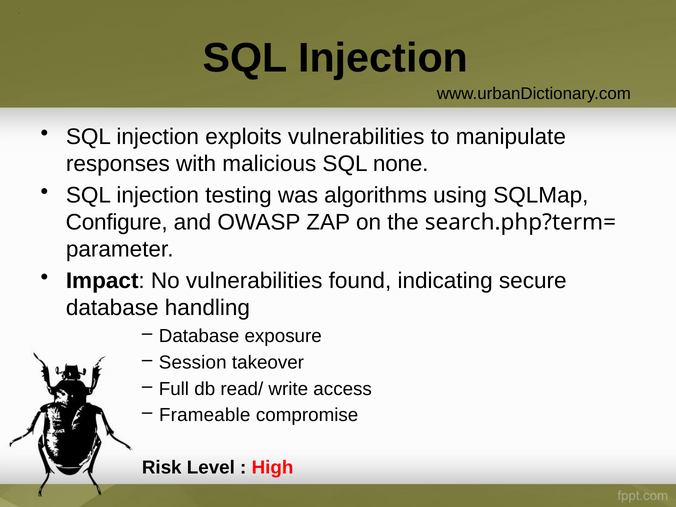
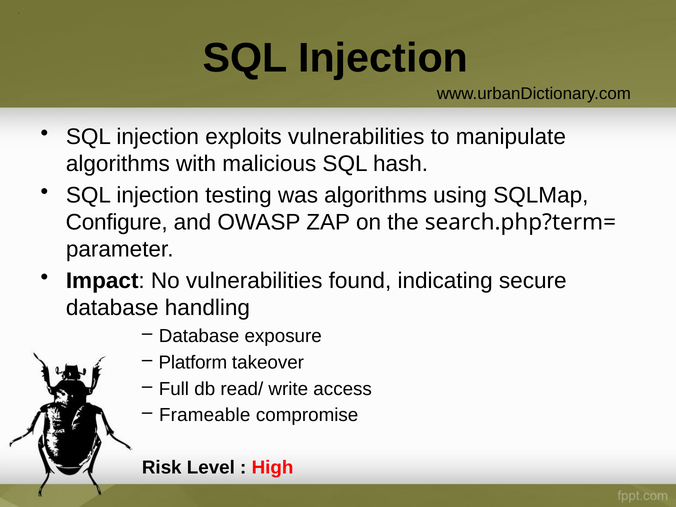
responses at (118, 164): responses -> algorithms
none: none -> hash
Session: Session -> Platform
